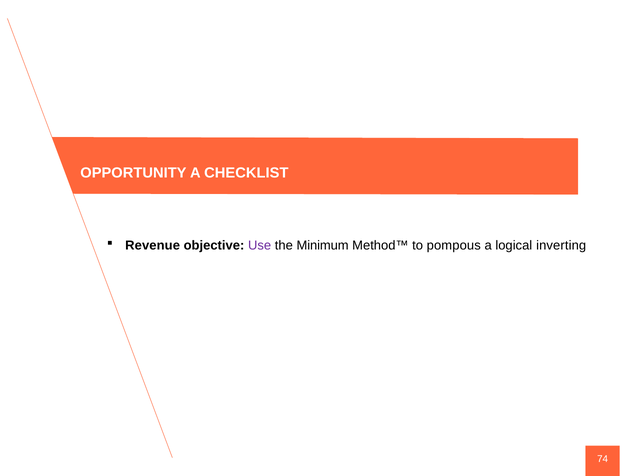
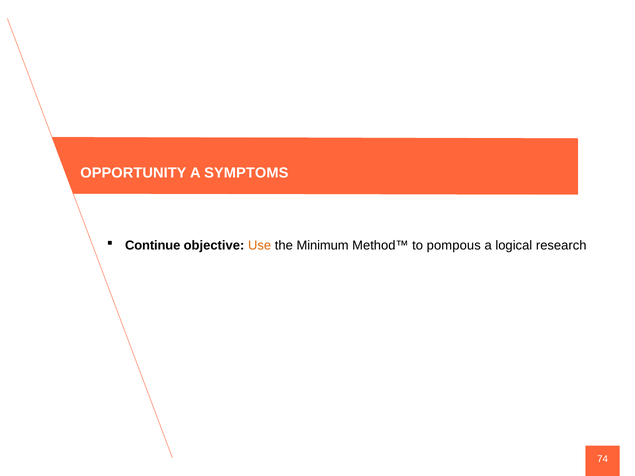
CHECKLIST: CHECKLIST -> SYMPTOMS
Revenue: Revenue -> Continue
Use colour: purple -> orange
inverting: inverting -> research
